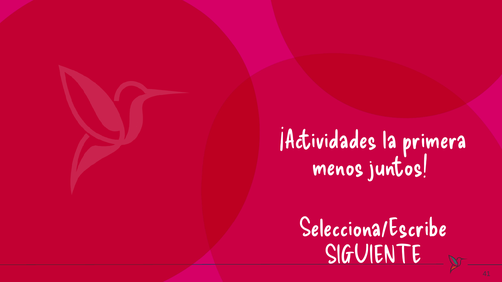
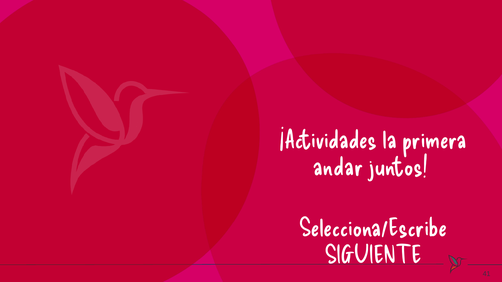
menos: menos -> andar
